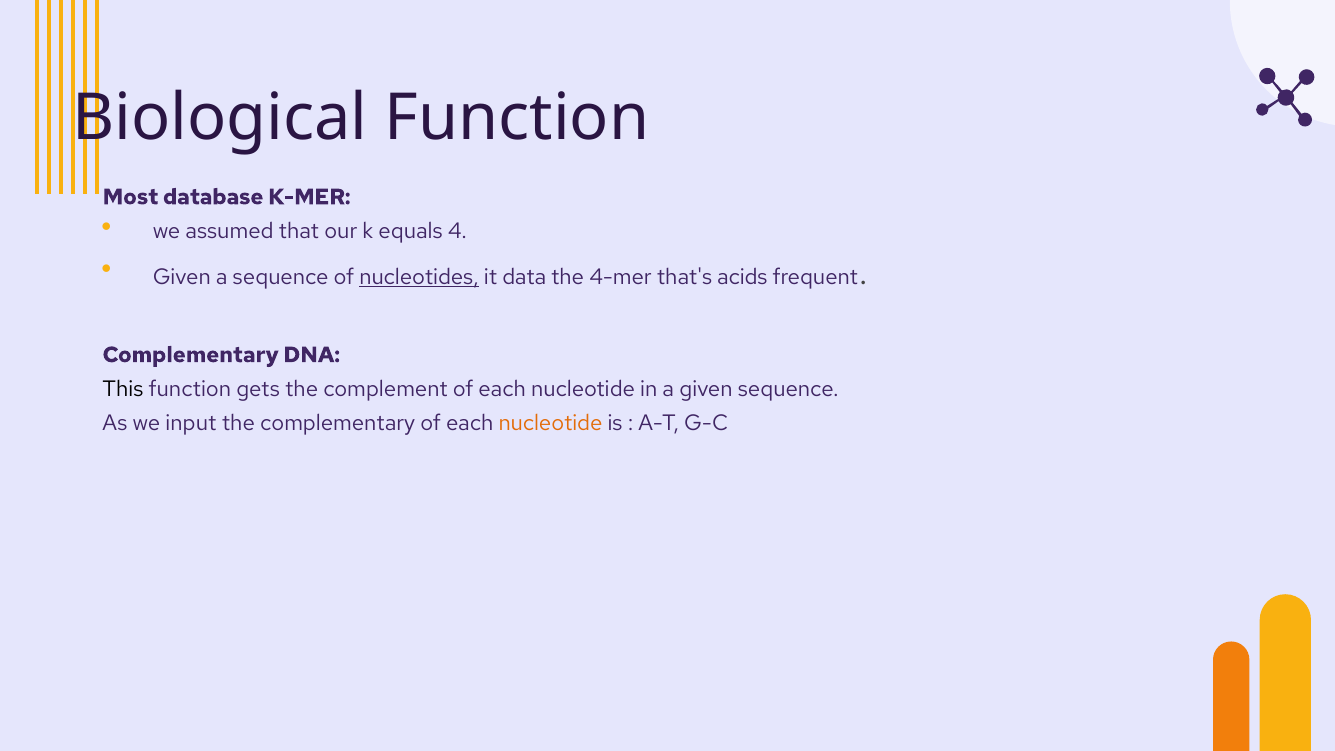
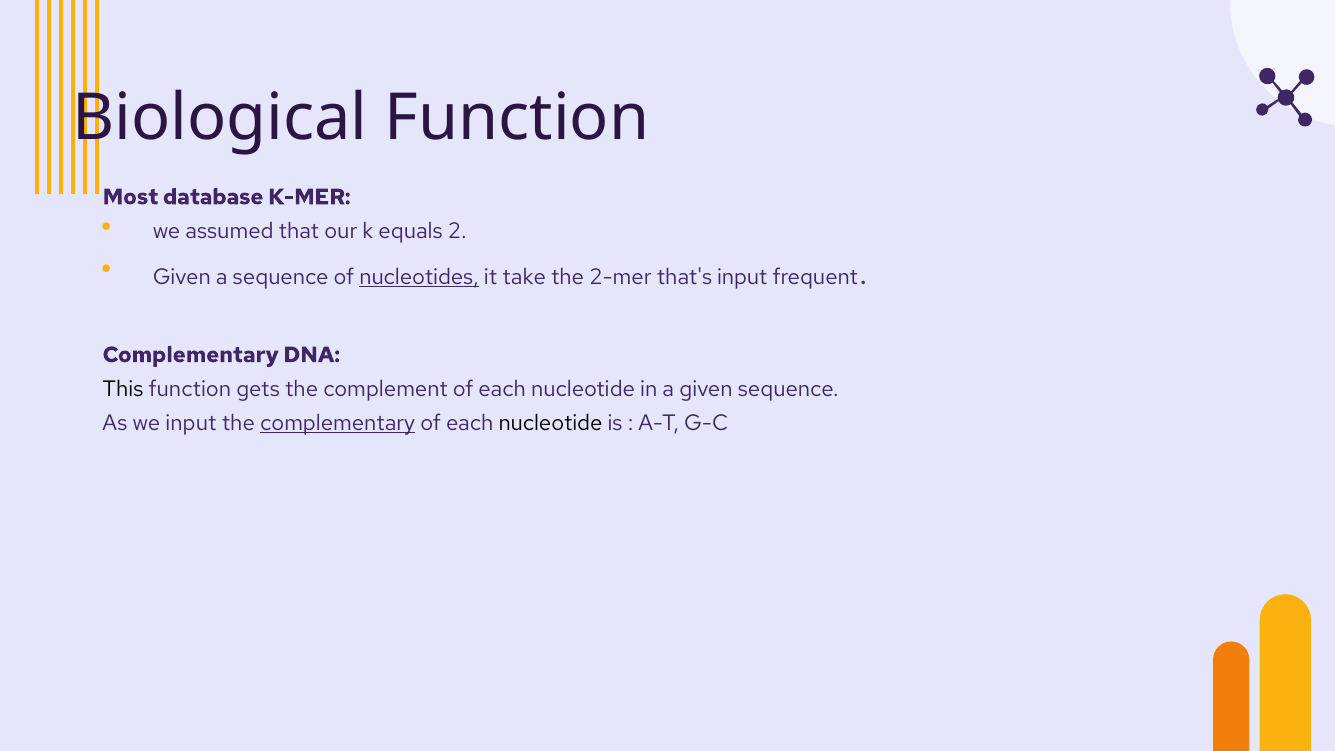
4: 4 -> 2
data: data -> take
4-mer: 4-mer -> 2-mer
that's acids: acids -> input
complementary at (338, 423) underline: none -> present
nucleotide at (550, 423) colour: orange -> black
